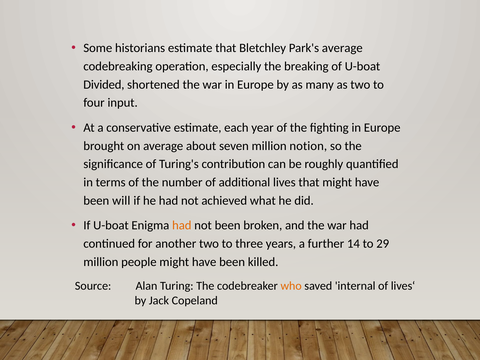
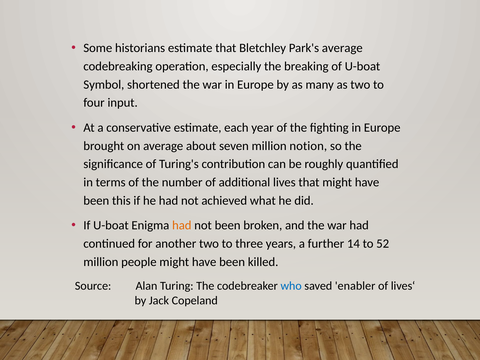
Divided: Divided -> Symbol
will: will -> this
29: 29 -> 52
who colour: orange -> blue
internal: internal -> enabler
